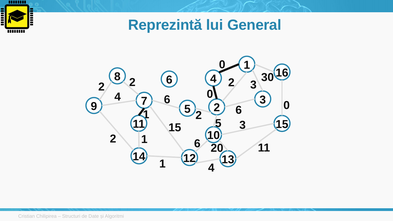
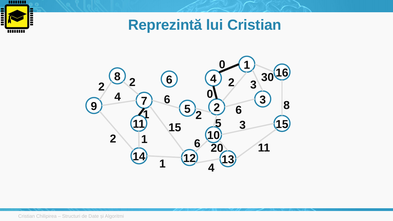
lui General: General -> Cristian
0 at (287, 105): 0 -> 8
